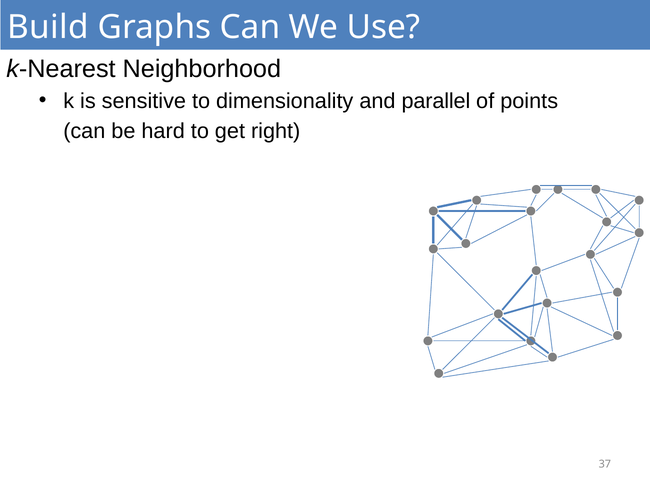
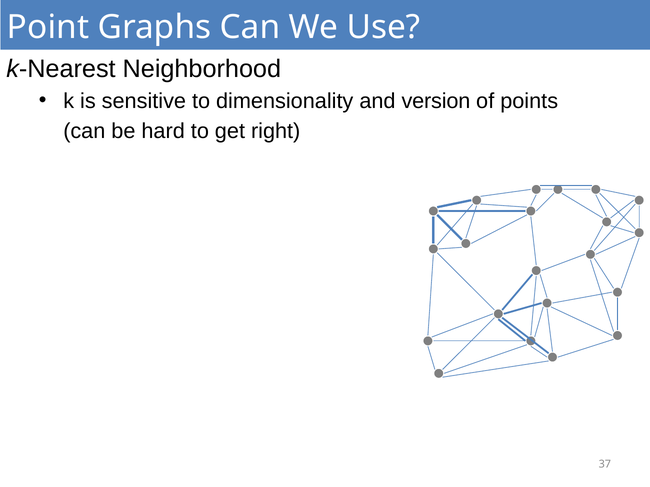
Build: Build -> Point
parallel: parallel -> version
